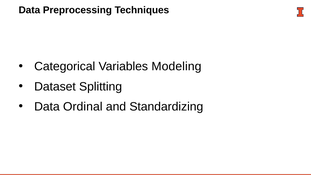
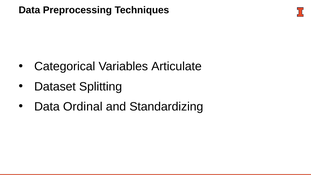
Modeling: Modeling -> Articulate
